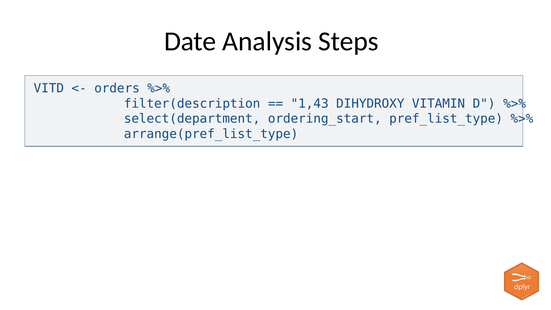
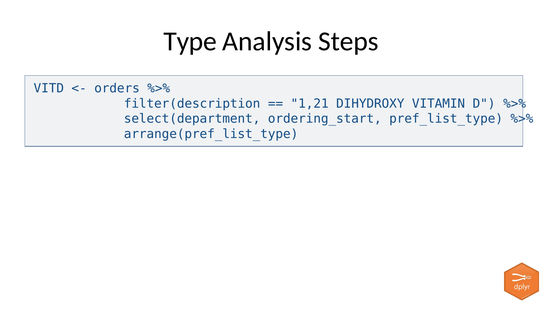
Date: Date -> Type
1,43: 1,43 -> 1,21
